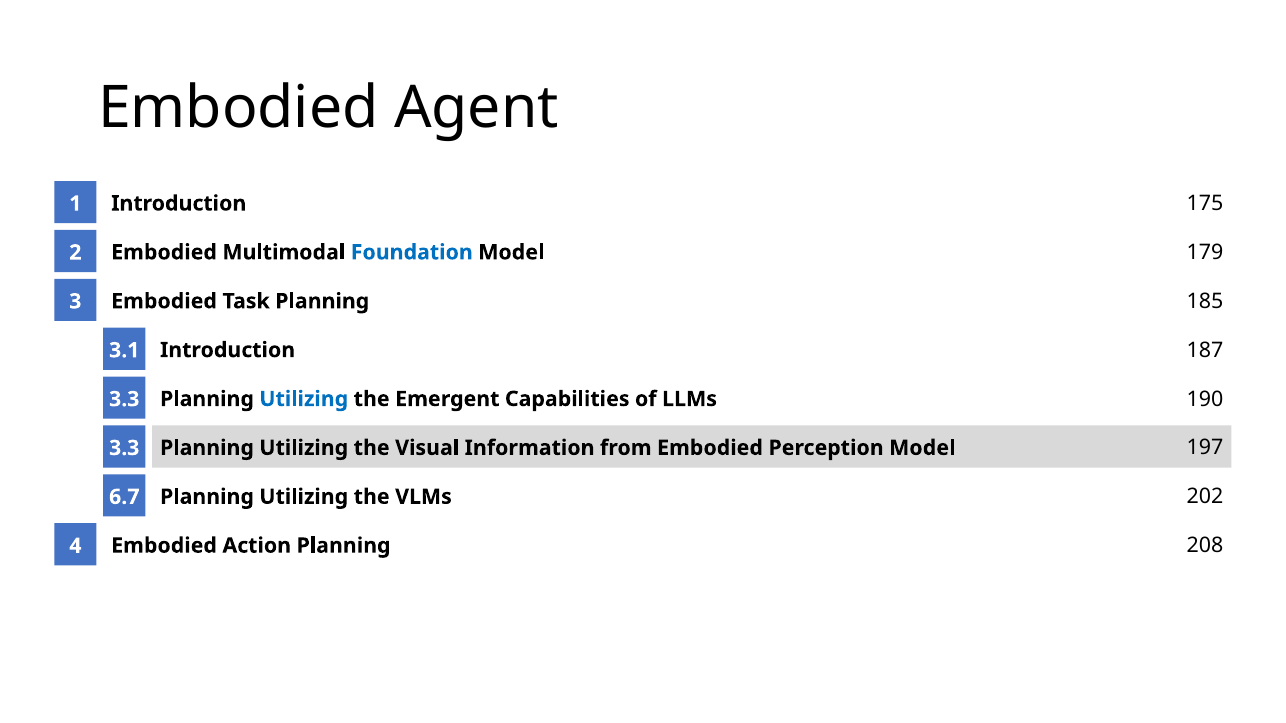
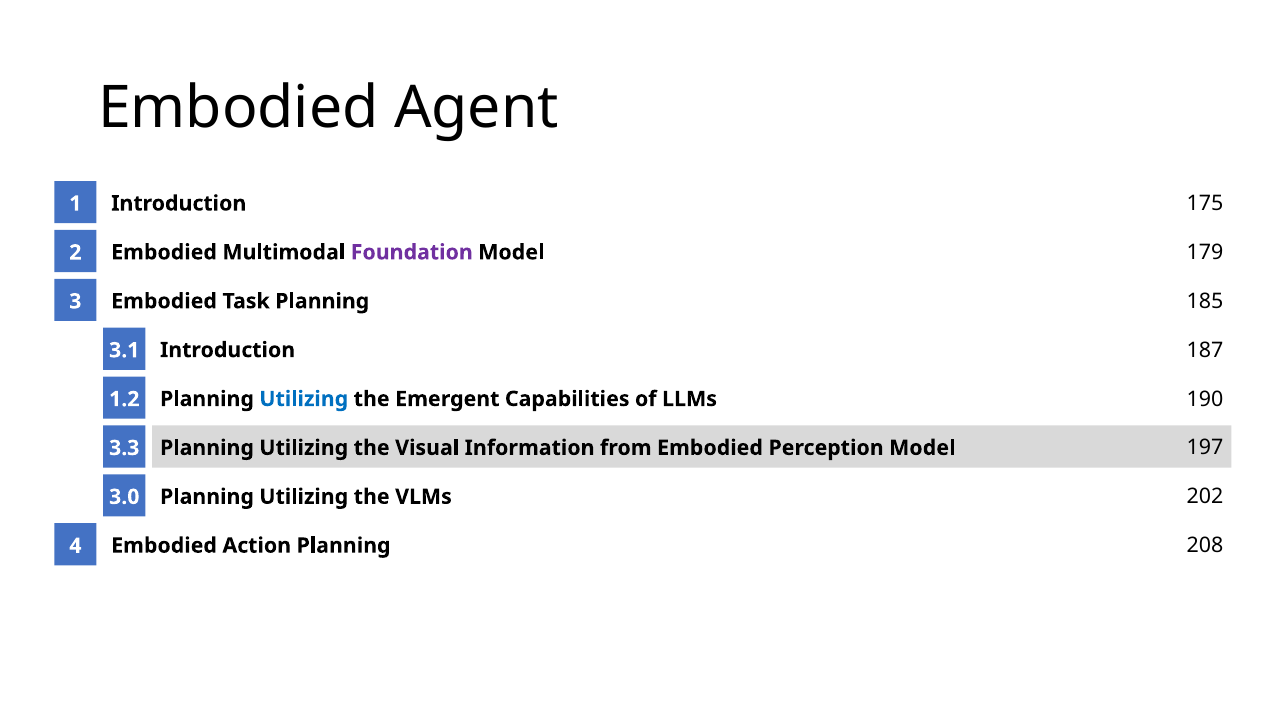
Foundation colour: blue -> purple
3.3 at (124, 399): 3.3 -> 1.2
6.7: 6.7 -> 3.0
